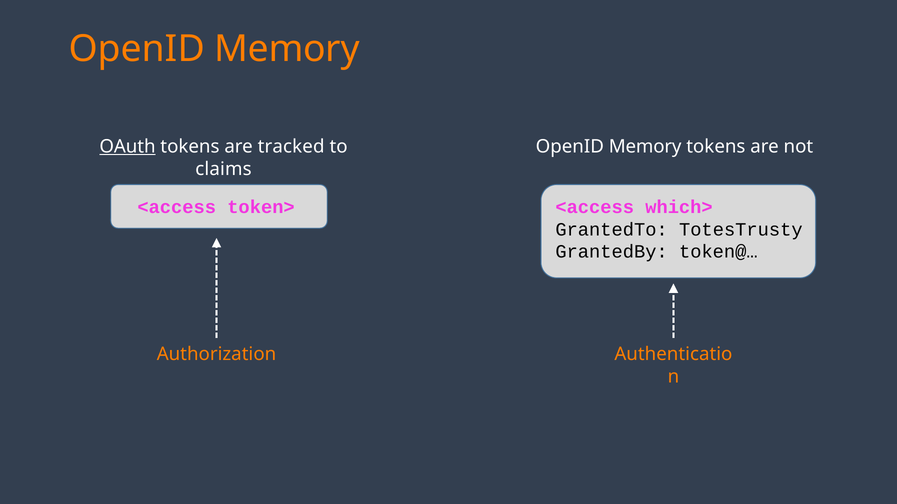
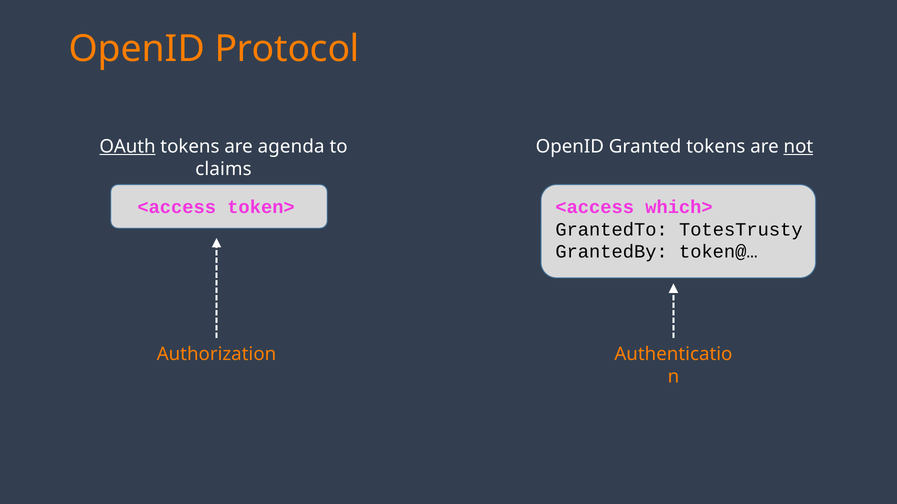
Memory at (287, 49): Memory -> Protocol
tracked: tracked -> agenda
Memory at (645, 147): Memory -> Granted
not underline: none -> present
